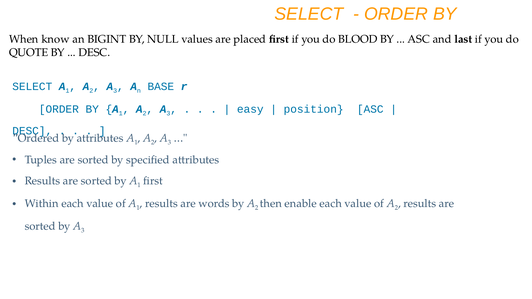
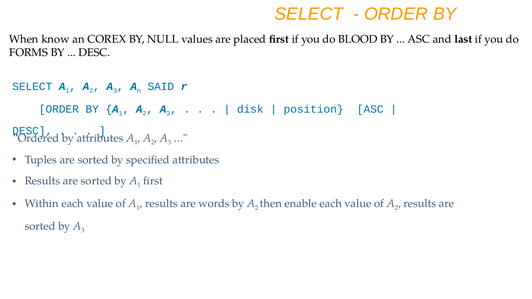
BIGINT: BIGINT -> COREX
QUOTE: QUOTE -> FORMS
BASE: BASE -> SAID
easy: easy -> disk
